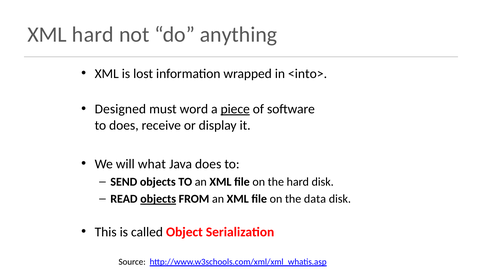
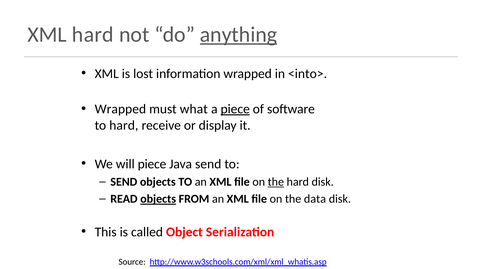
anything underline: none -> present
Designed at (120, 109): Designed -> Wrapped
word: word -> what
to does: does -> hard
will what: what -> piece
Java does: does -> send
the at (276, 182) underline: none -> present
